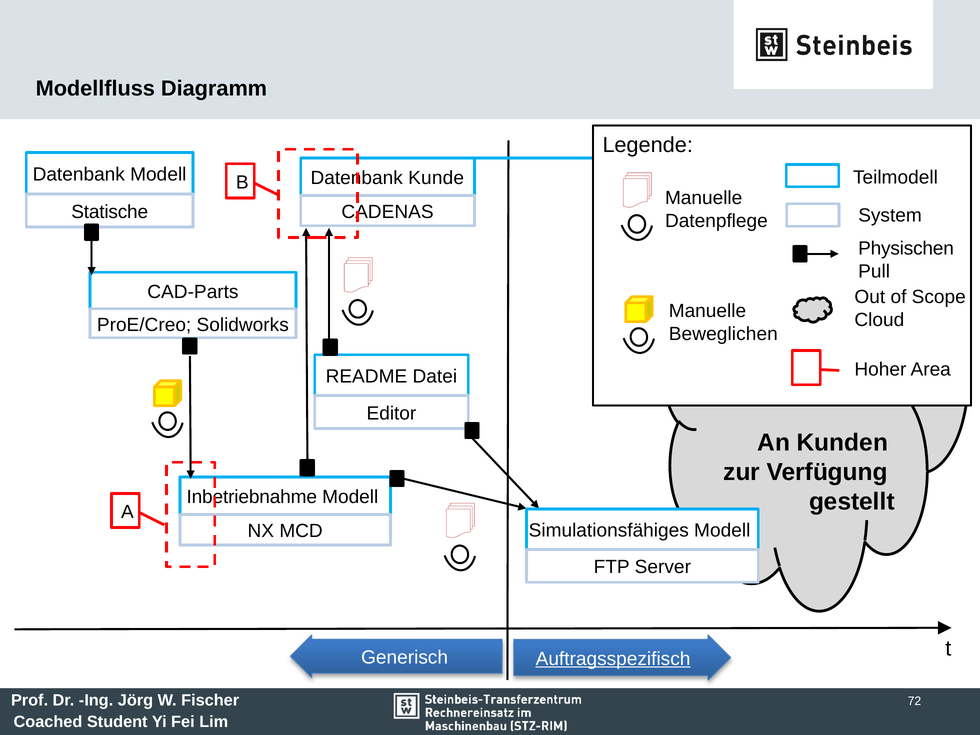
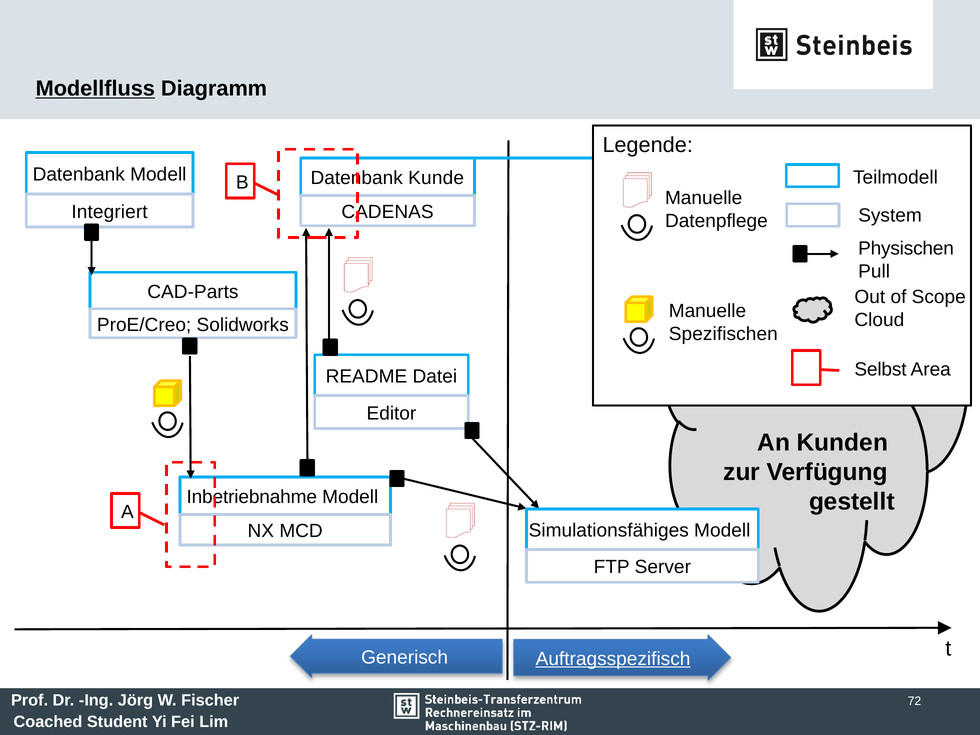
Modellfluss underline: none -> present
Statische: Statische -> Integriert
Beweglichen: Beweglichen -> Spezifischen
Hoher: Hoher -> Selbst
